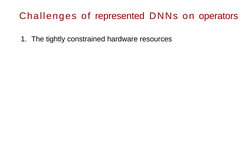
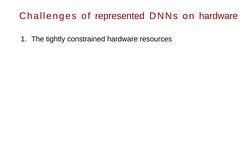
on operators: operators -> hardware
